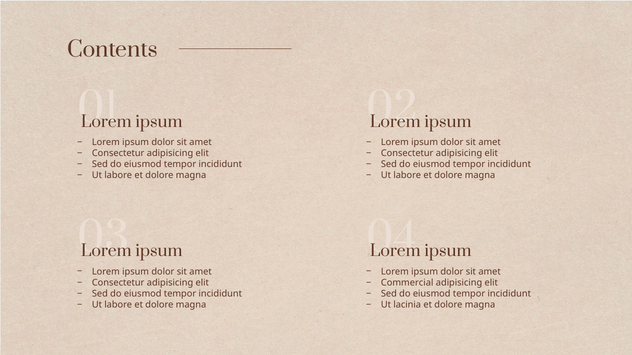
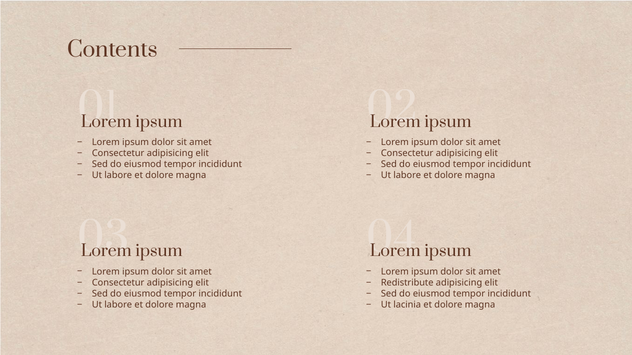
Commercial: Commercial -> Redistribute
